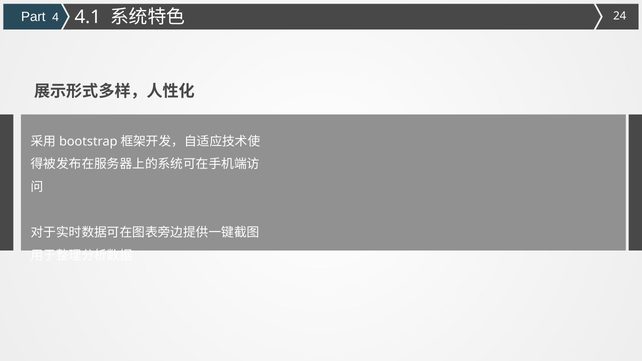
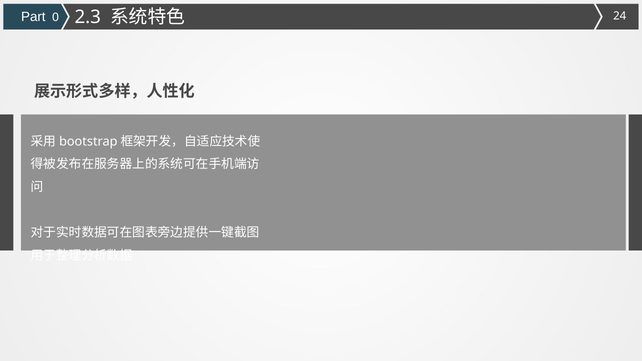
4: 4 -> 0
4.1: 4.1 -> 2.3
